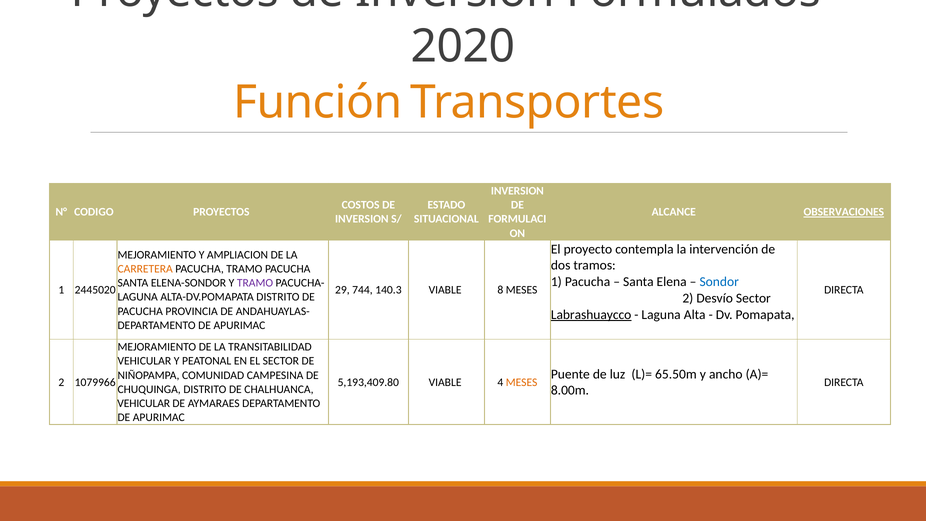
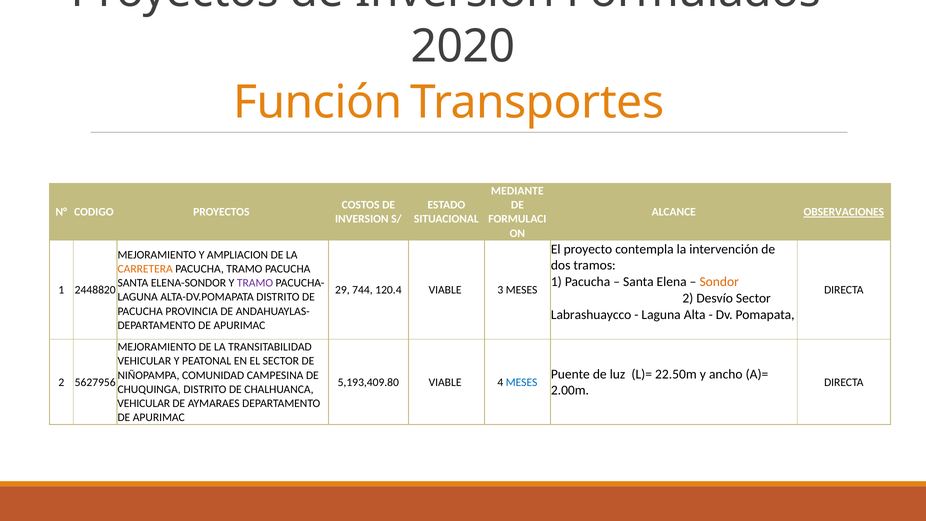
INVERSION at (517, 191): INVERSION -> MEDIANTE
Sondor colour: blue -> orange
2445020: 2445020 -> 2448820
140.3: 140.3 -> 120.4
8: 8 -> 3
Labrashuaycco underline: present -> none
65.50m: 65.50m -> 22.50m
1079966: 1079966 -> 5627956
MESES at (522, 382) colour: orange -> blue
8.00m: 8.00m -> 2.00m
